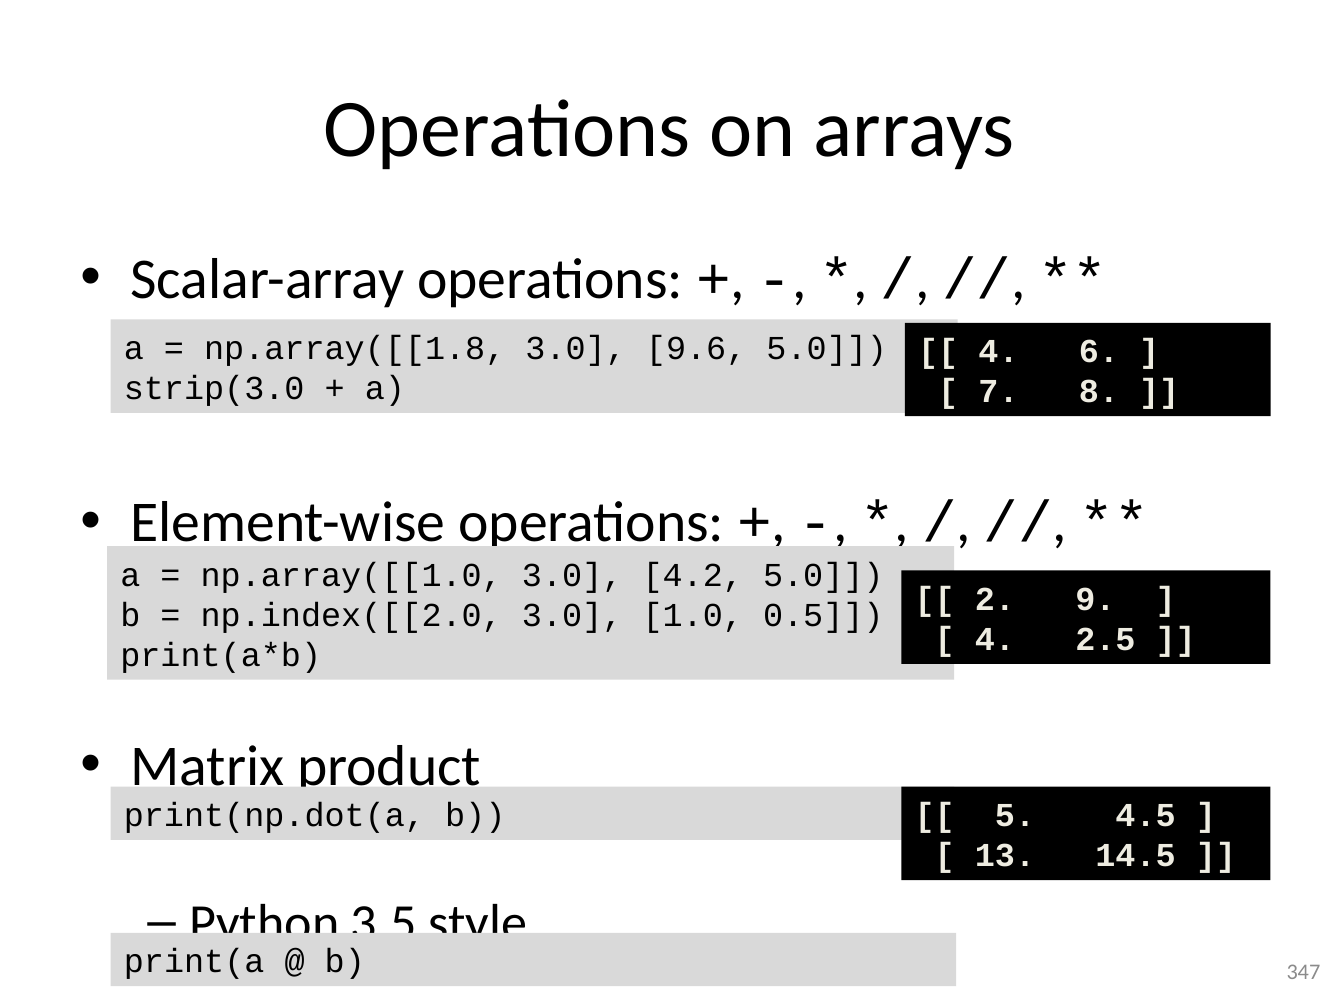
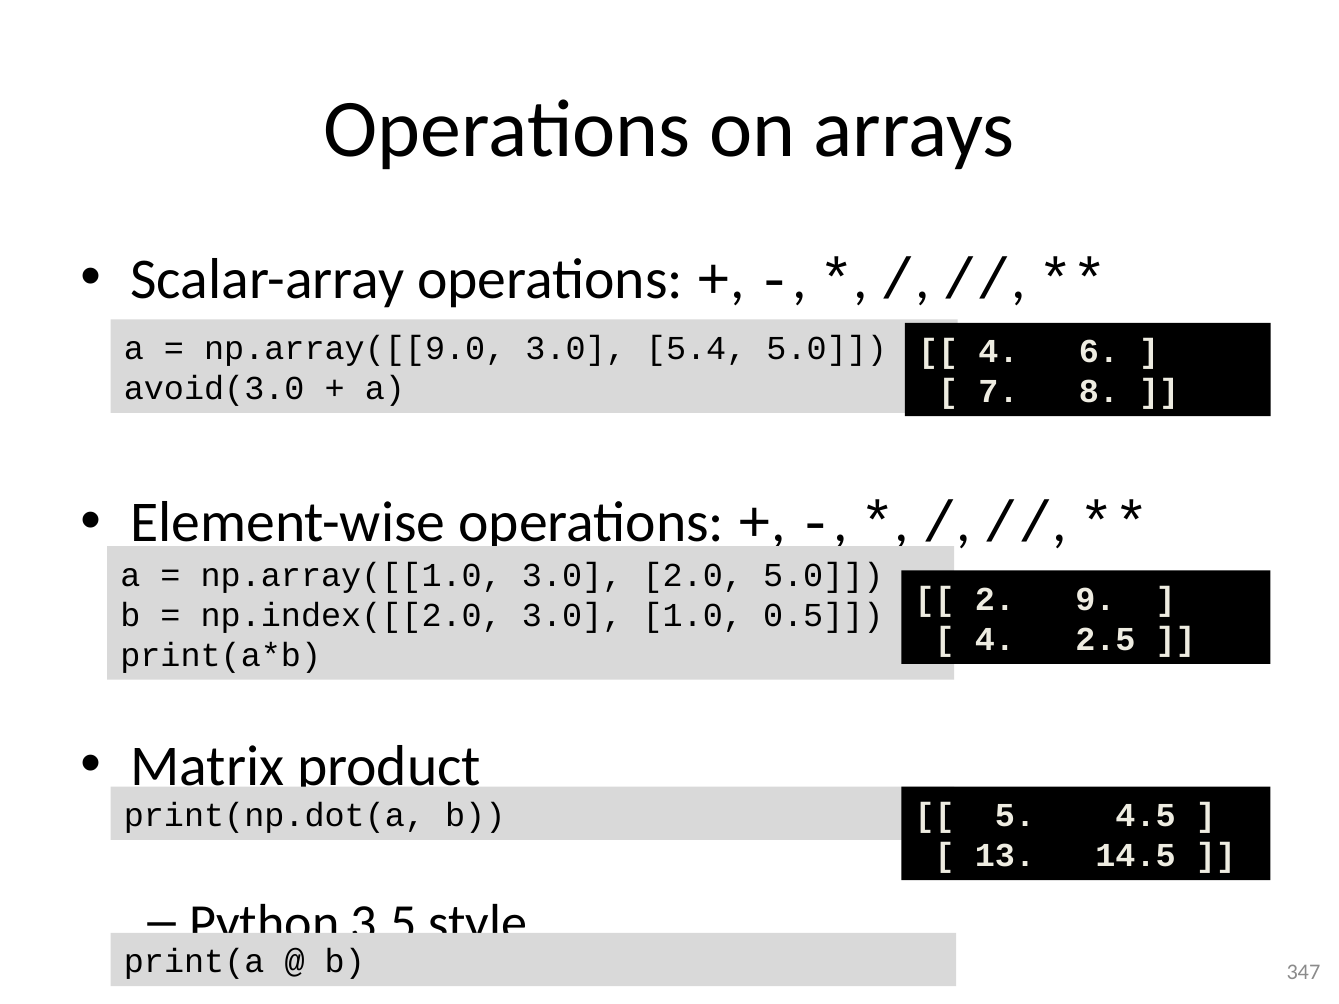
np.array([[1.8: np.array([[1.8 -> np.array([[9.0
9.6: 9.6 -> 5.4
strip(3.0: strip(3.0 -> avoid(3.0
4.2: 4.2 -> 2.0
